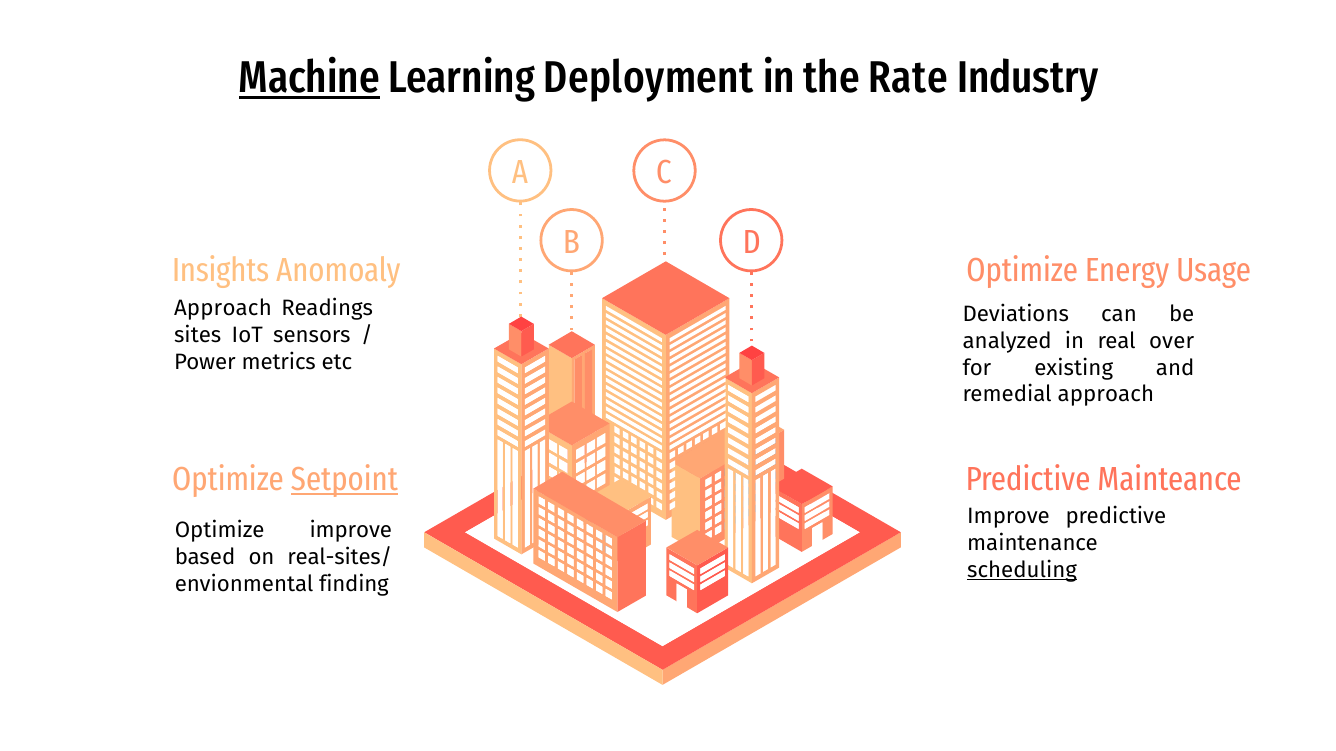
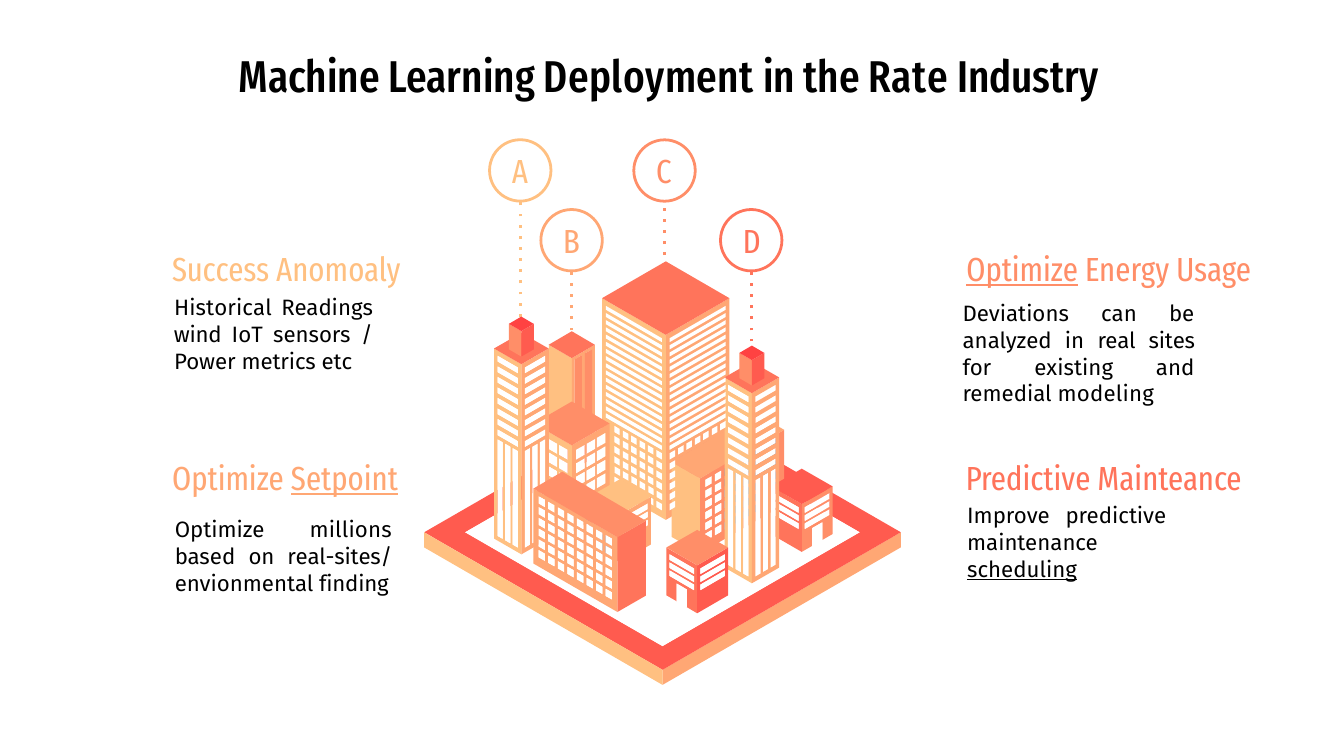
Machine underline: present -> none
Optimize at (1022, 271) underline: none -> present
Insights: Insights -> Success
Approach at (223, 309): Approach -> Historical
sites: sites -> wind
over: over -> sites
remedial approach: approach -> modeling
Optimize improve: improve -> millions
